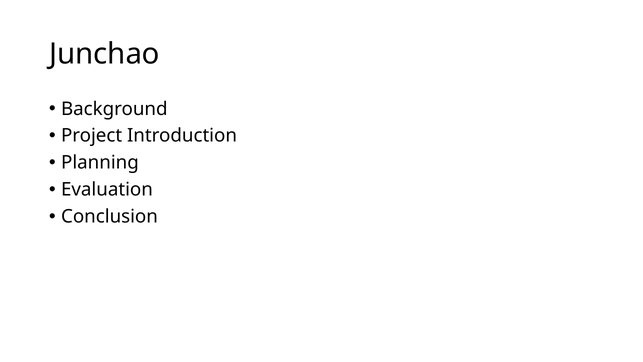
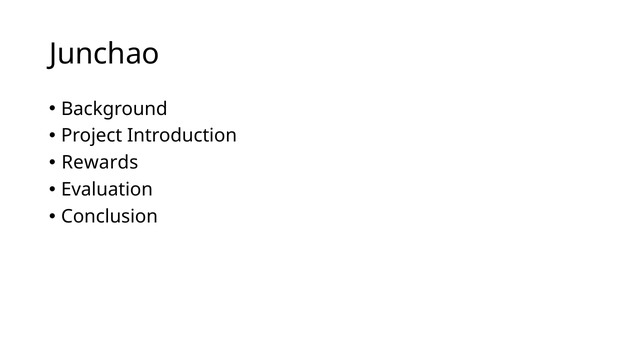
Planning: Planning -> Rewards
